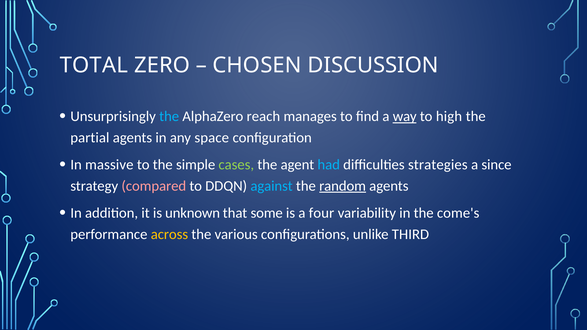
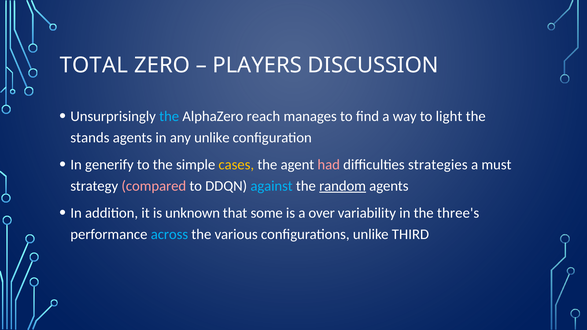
CHOSEN: CHOSEN -> PLAYERS
way underline: present -> none
high: high -> light
partial: partial -> stands
any space: space -> unlike
massive: massive -> generify
cases colour: light green -> yellow
had colour: light blue -> pink
since: since -> must
four: four -> over
come's: come's -> three's
across colour: yellow -> light blue
